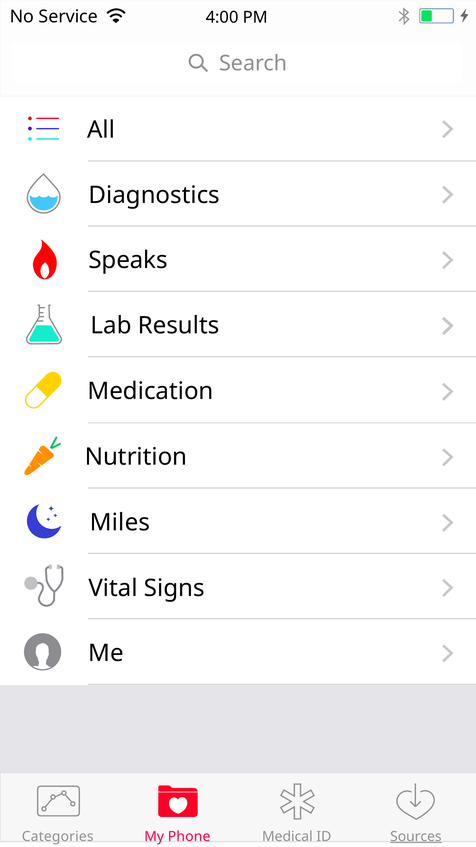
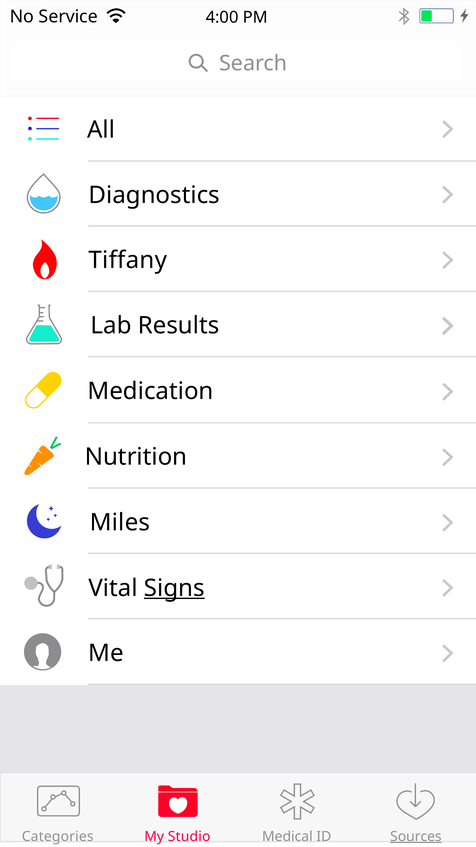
Speaks: Speaks -> Tiffany
Signs underline: none -> present
Phone: Phone -> Studio
